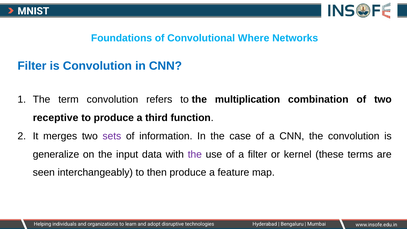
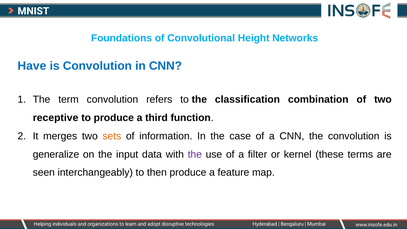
Where: Where -> Height
Filter at (32, 66): Filter -> Have
multiplication: multiplication -> classification
sets colour: purple -> orange
